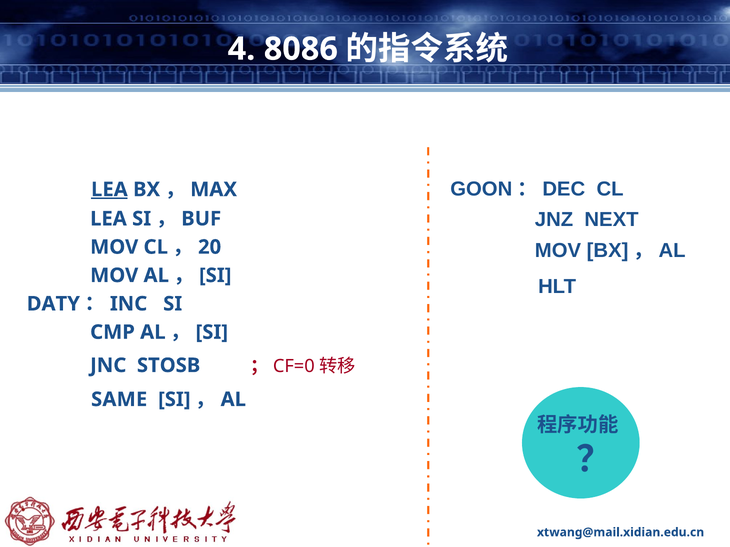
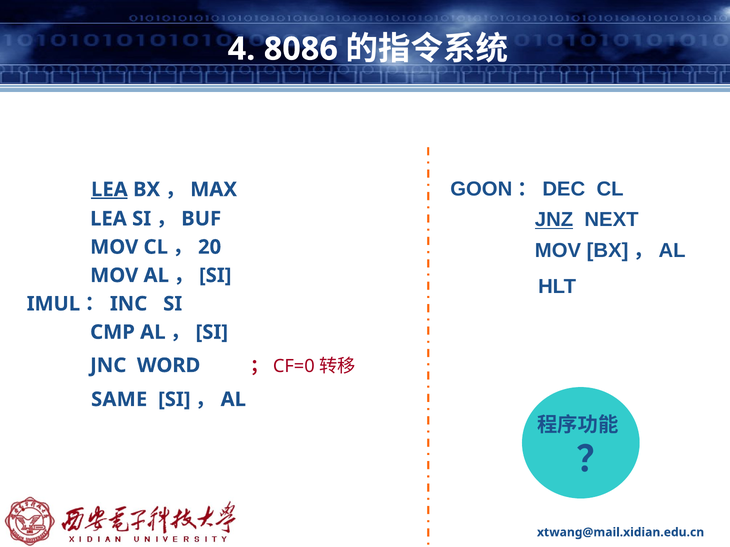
JNZ underline: none -> present
DATY: DATY -> IMUL
STOSB: STOSB -> WORD
